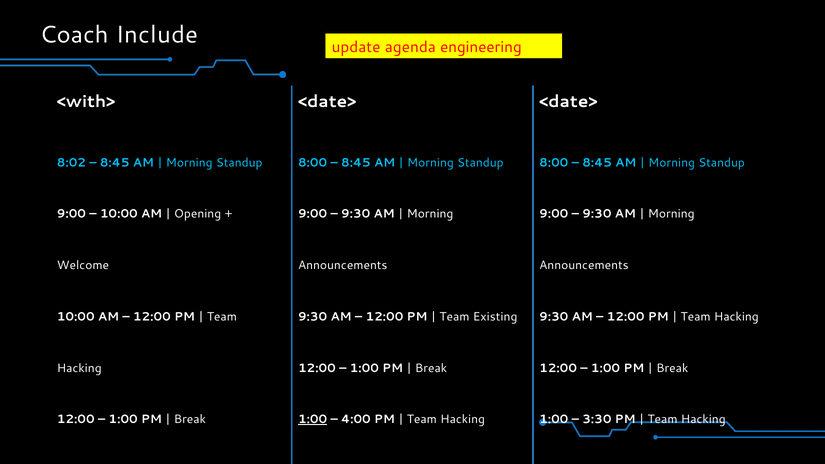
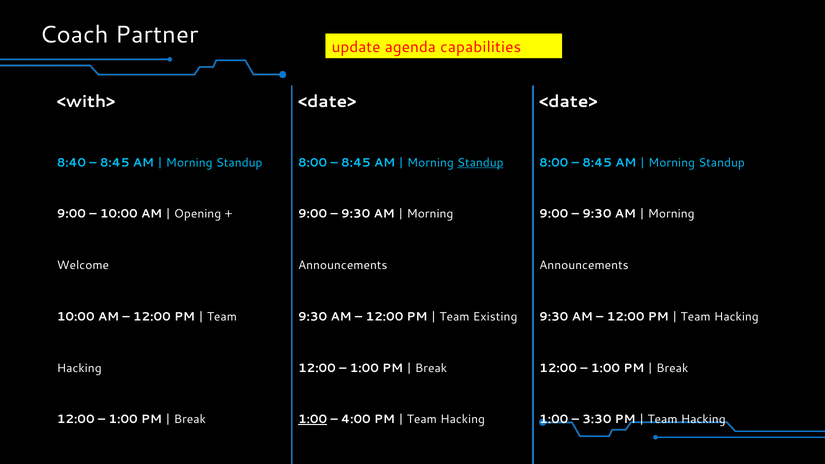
Include: Include -> Partner
engineering: engineering -> capabilities
8:02: 8:02 -> 8:40
Standup at (480, 163) underline: none -> present
